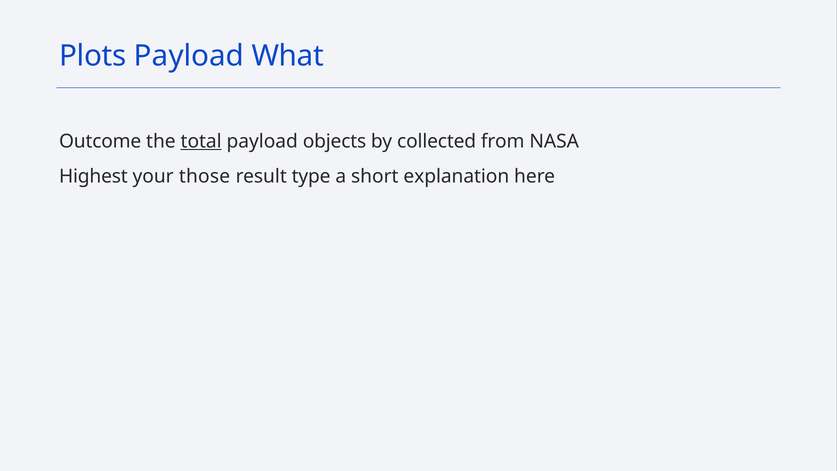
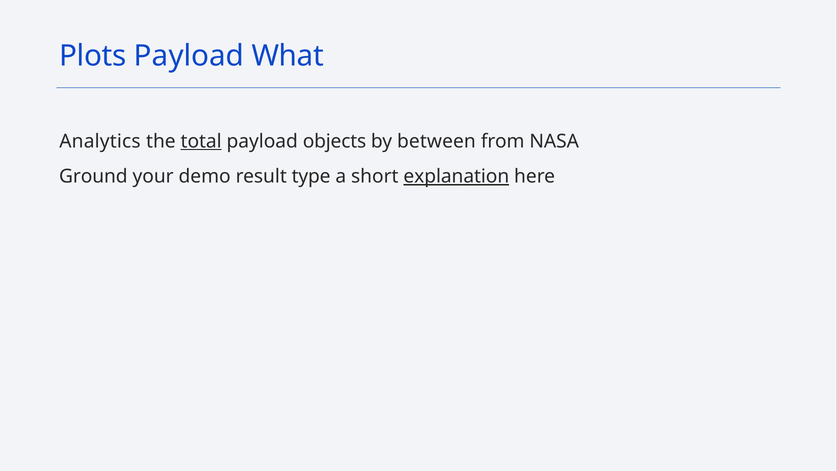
Outcome: Outcome -> Analytics
collected: collected -> between
Highest: Highest -> Ground
those: those -> demo
explanation underline: none -> present
